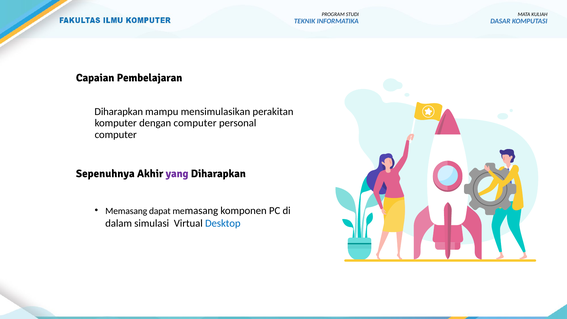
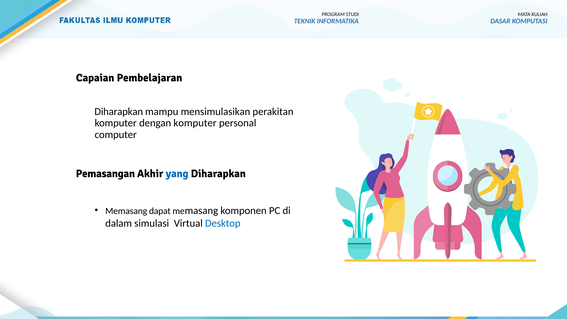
dengan computer: computer -> komputer
Sepenuhnya: Sepenuhnya -> Pemasangan
yang colour: purple -> blue
